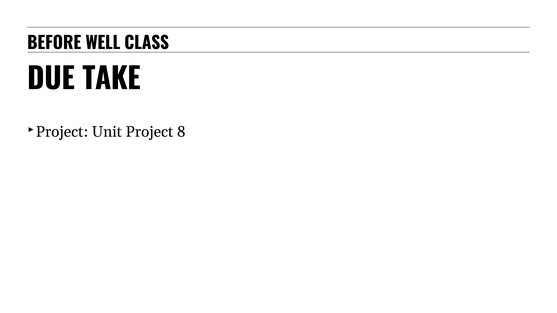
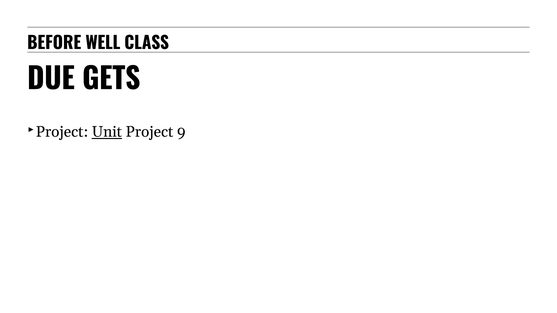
TAKE: TAKE -> GETS
Unit underline: none -> present
8: 8 -> 9
